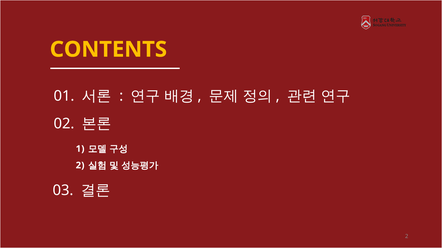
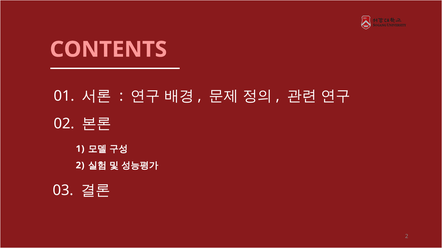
CONTENTS colour: yellow -> pink
